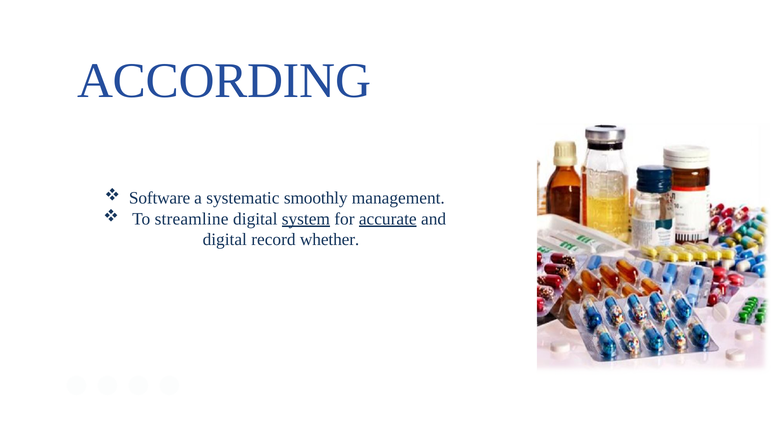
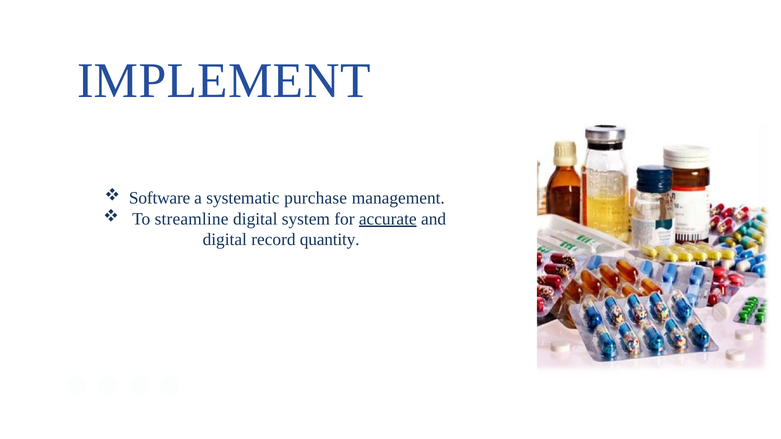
ACCORDING: ACCORDING -> IMPLEMENT
smoothly: smoothly -> purchase
system underline: present -> none
whether: whether -> quantity
